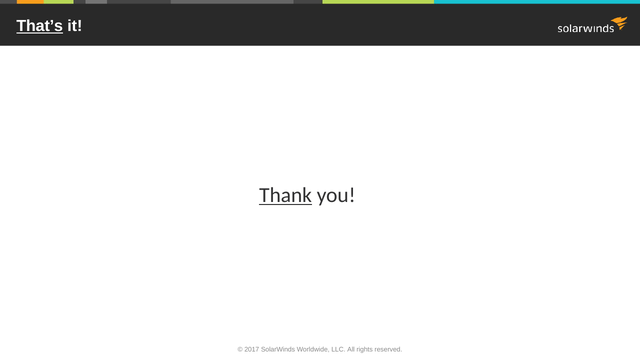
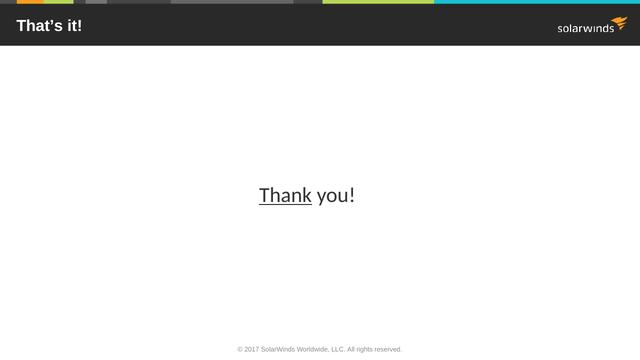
That’s underline: present -> none
